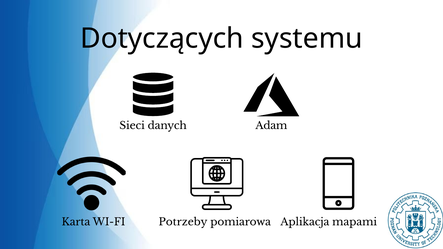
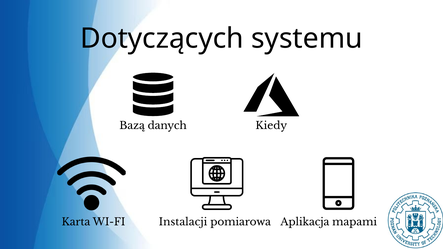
Sieci: Sieci -> Bazą
Adam: Adam -> Kiedy
Potrzeby: Potrzeby -> Instalacji
